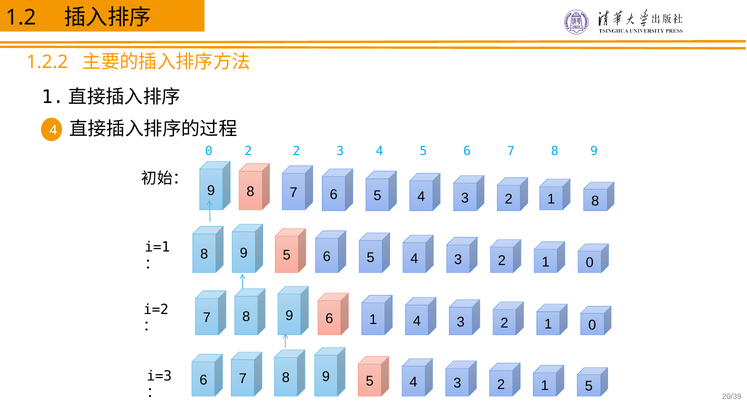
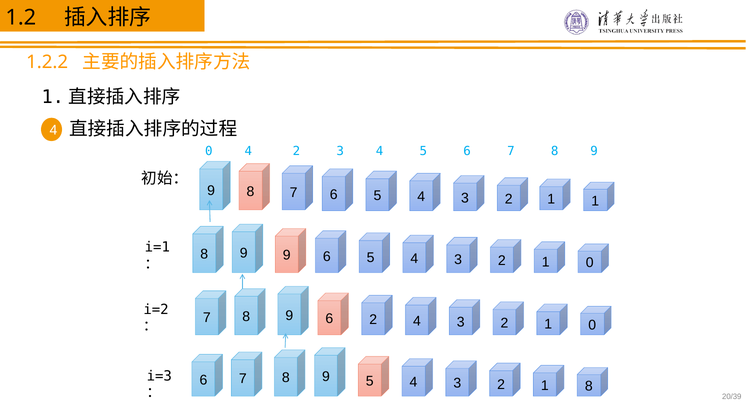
0 2: 2 -> 4
1 8: 8 -> 1
5 at (287, 255): 5 -> 9
6 1: 1 -> 2
1 5: 5 -> 8
